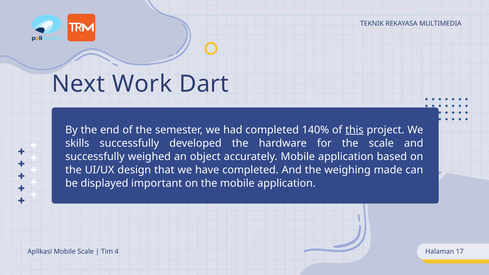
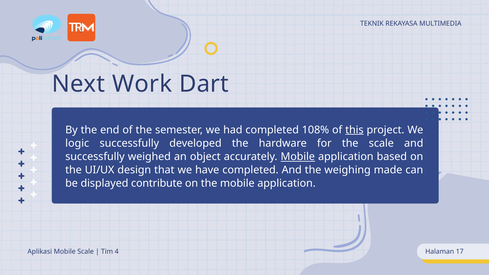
140%: 140% -> 108%
skills: skills -> logic
Mobile at (298, 157) underline: none -> present
important: important -> contribute
